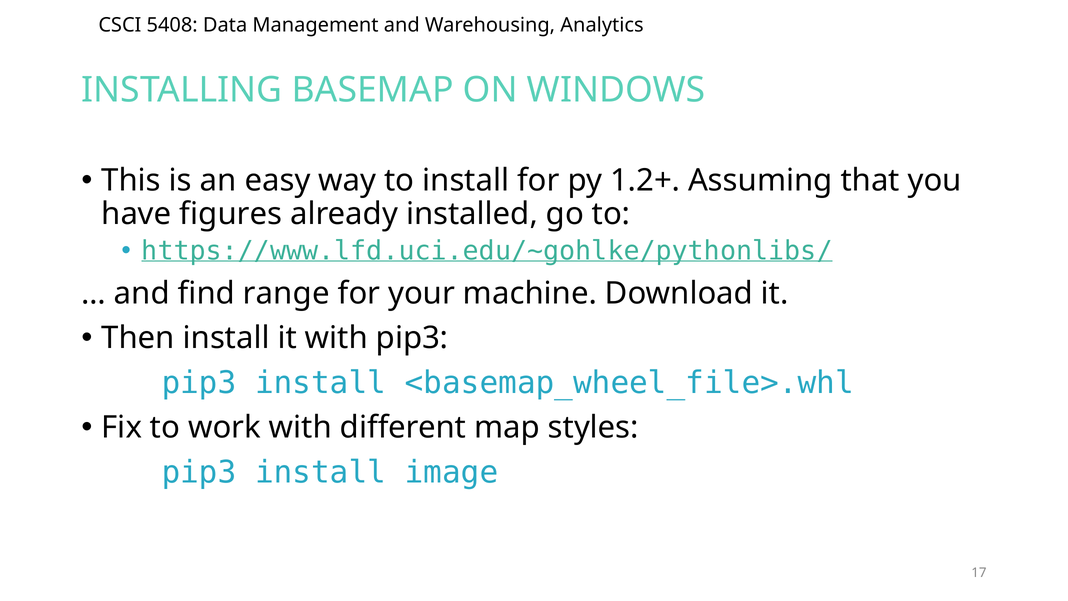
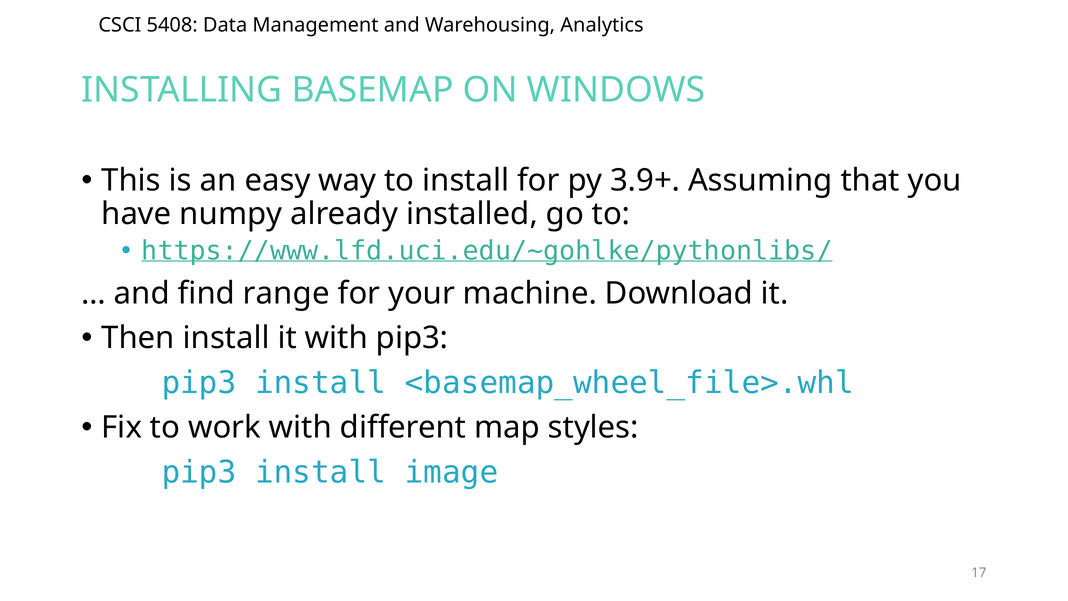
1.2+: 1.2+ -> 3.9+
figures: figures -> numpy
